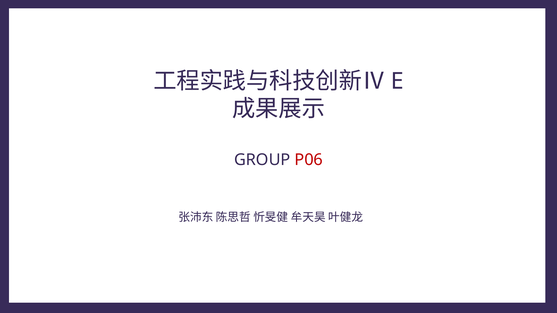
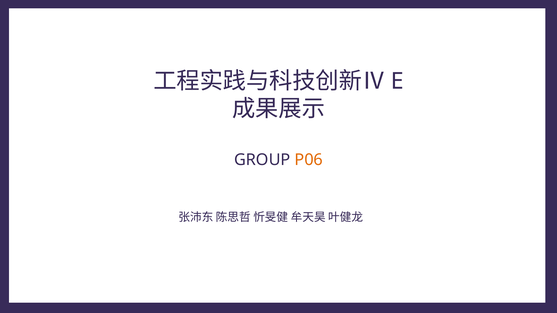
P06 colour: red -> orange
